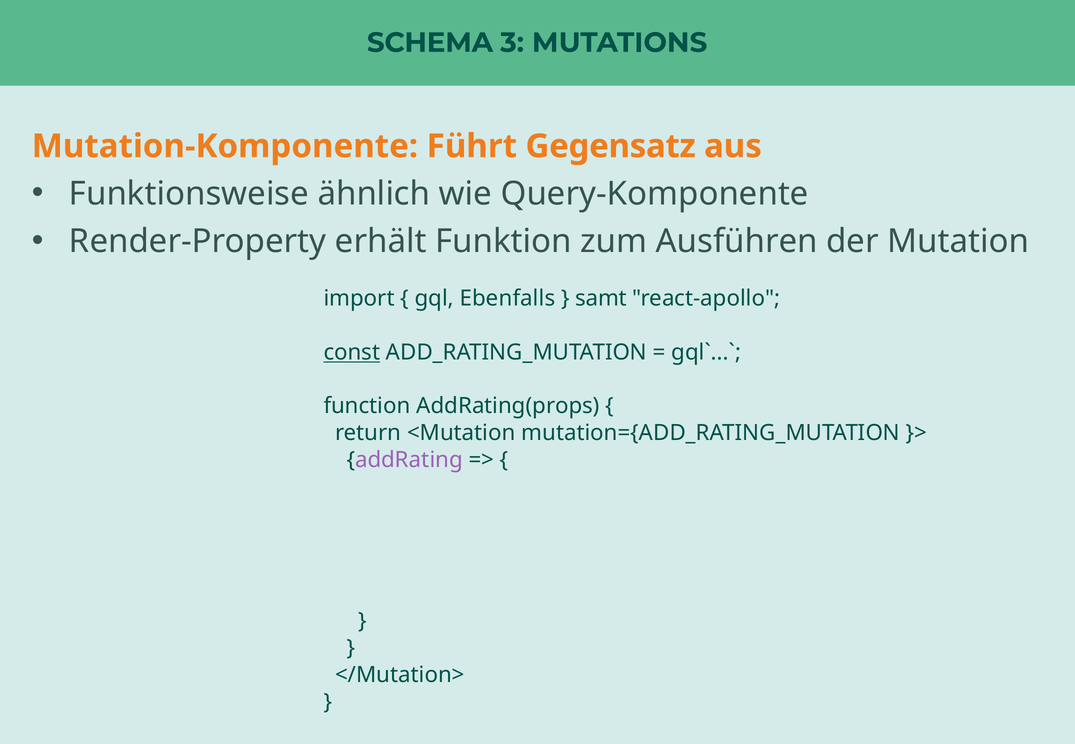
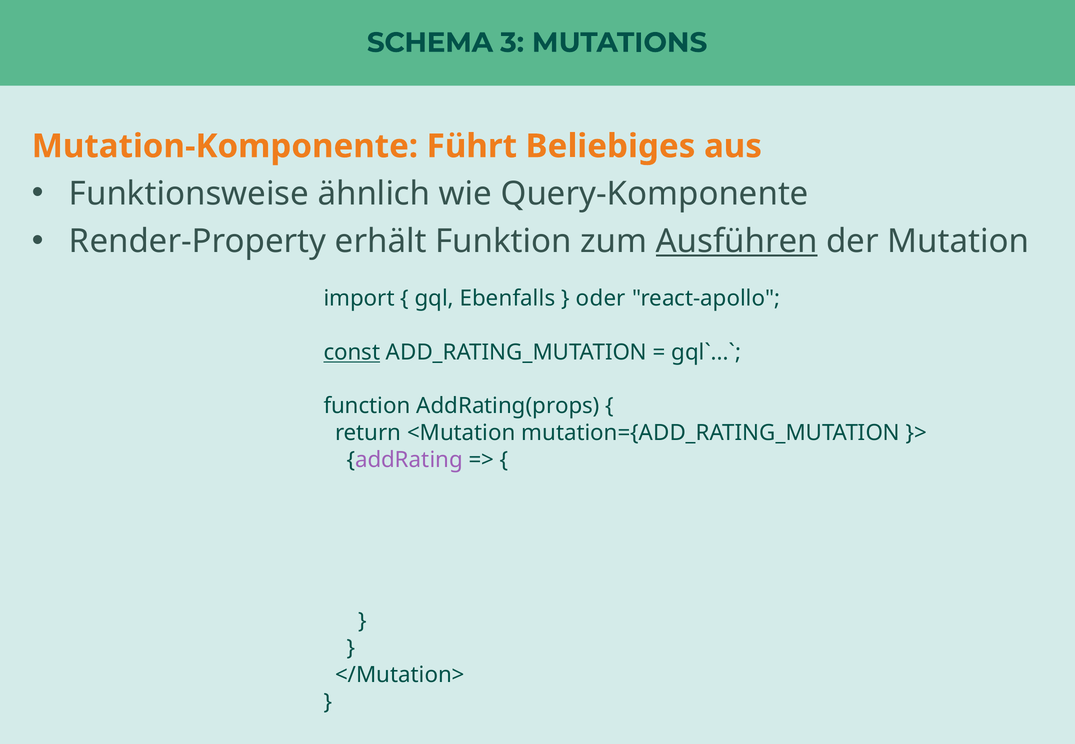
Gegensatz: Gegensatz -> Beliebiges
Ausführen underline: none -> present
samt: samt -> oder
